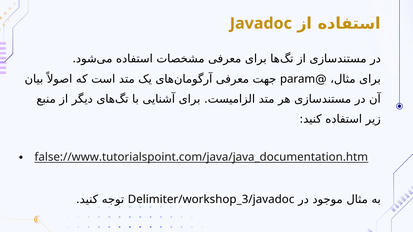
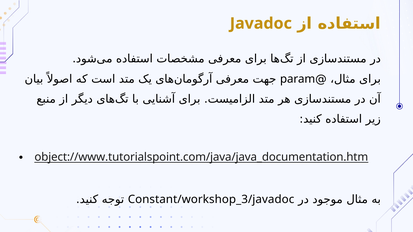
false://www.tutorialspoint.com/java/java_documentation.htm: false://www.tutorialspoint.com/java/java_documentation.htm -> object://www.tutorialspoint.com/java/java_documentation.htm
Delimiter/workshop_3/javadoc: Delimiter/workshop_3/javadoc -> Constant/workshop_3/javadoc
